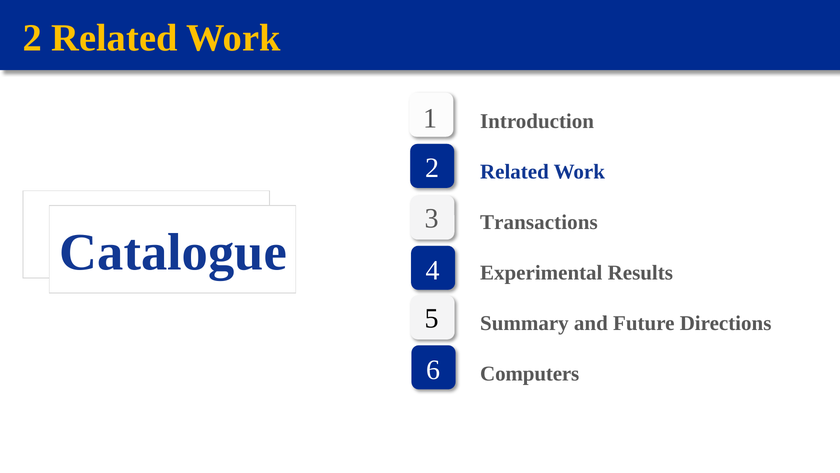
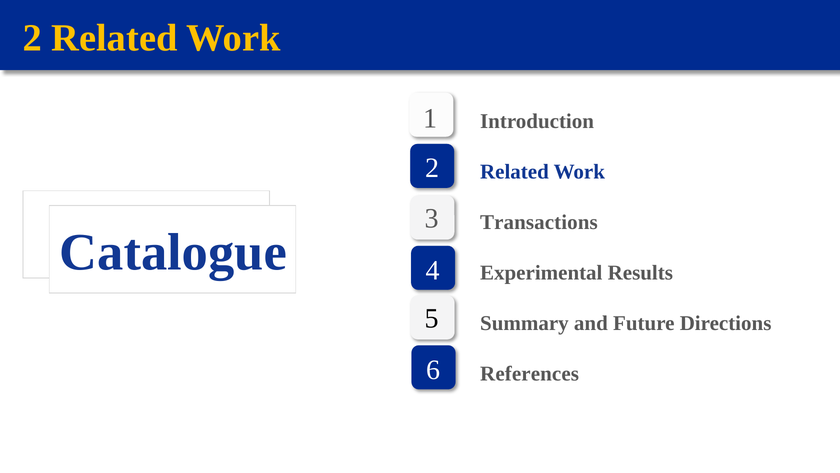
Computers: Computers -> References
